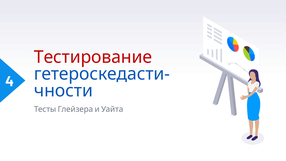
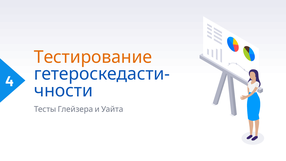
Тестирование colour: red -> orange
